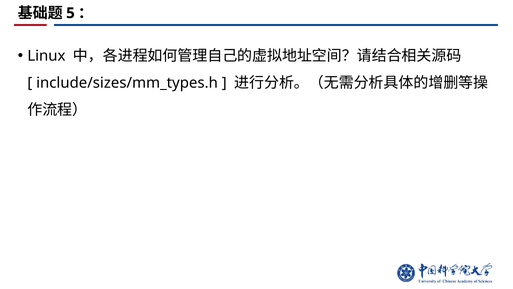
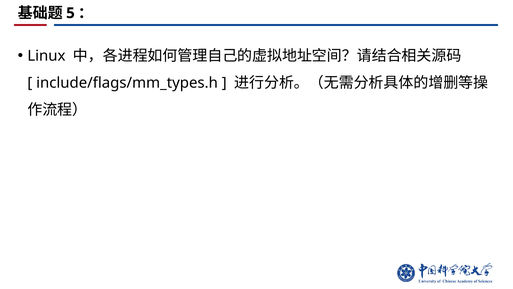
include/sizes/mm_types.h: include/sizes/mm_types.h -> include/flags/mm_types.h
